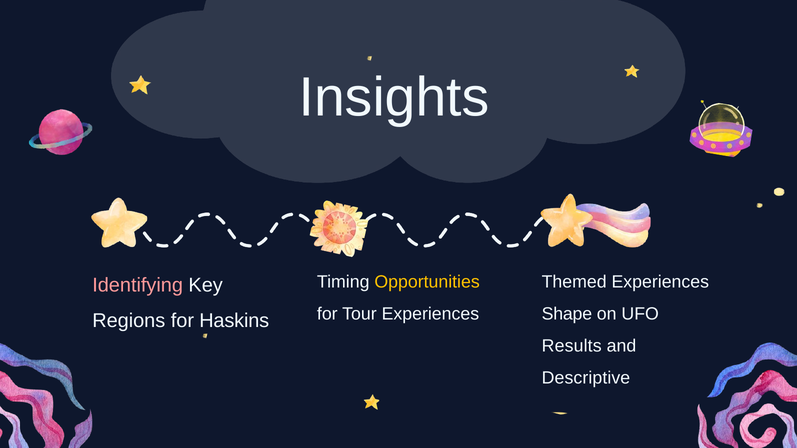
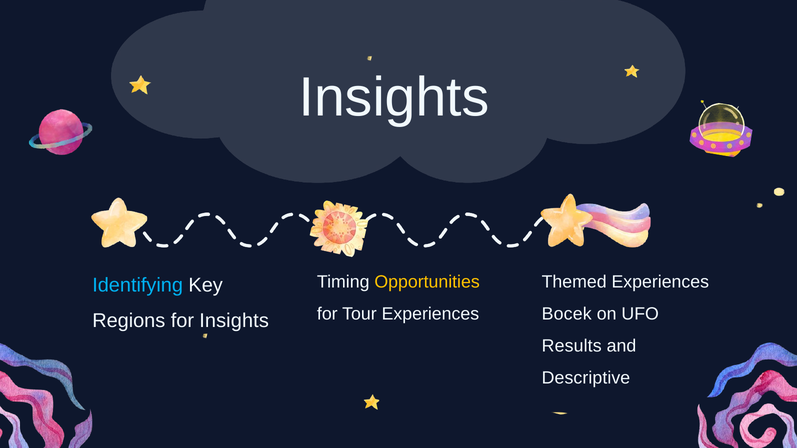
Identifying colour: pink -> light blue
Shape: Shape -> Bocek
for Haskins: Haskins -> Insights
